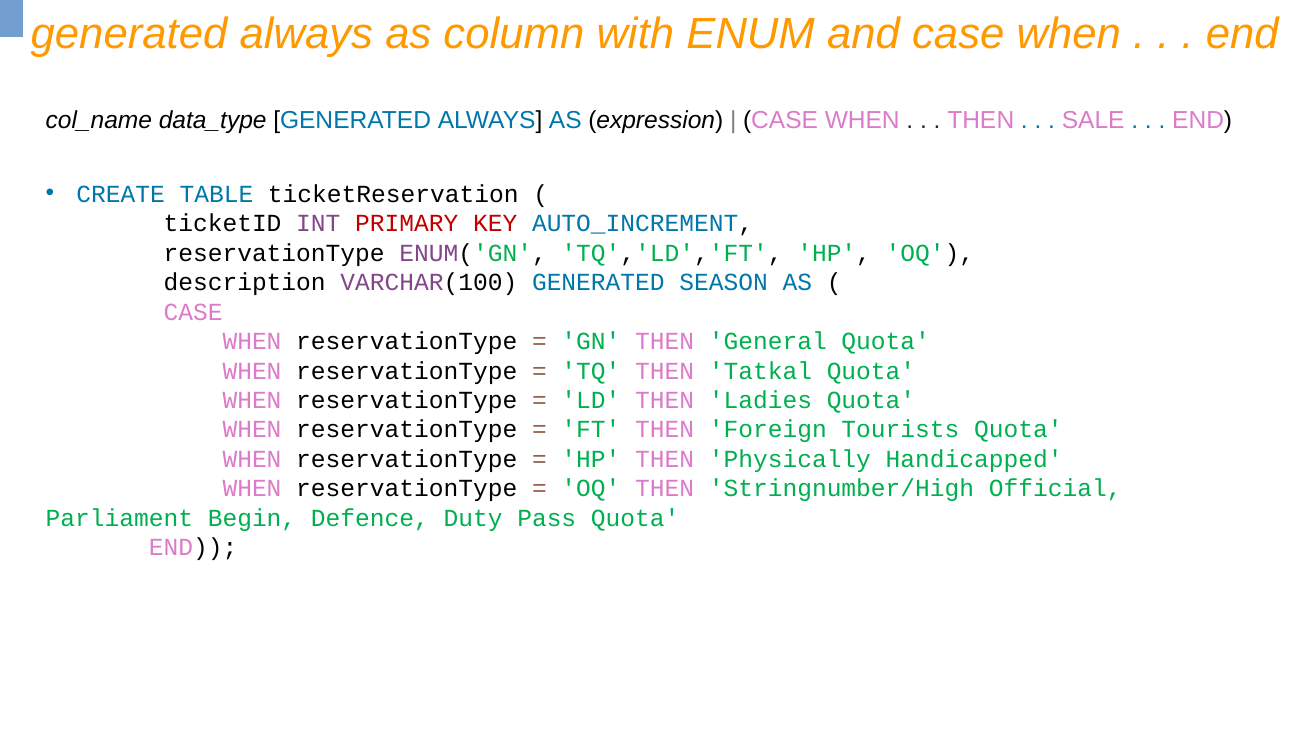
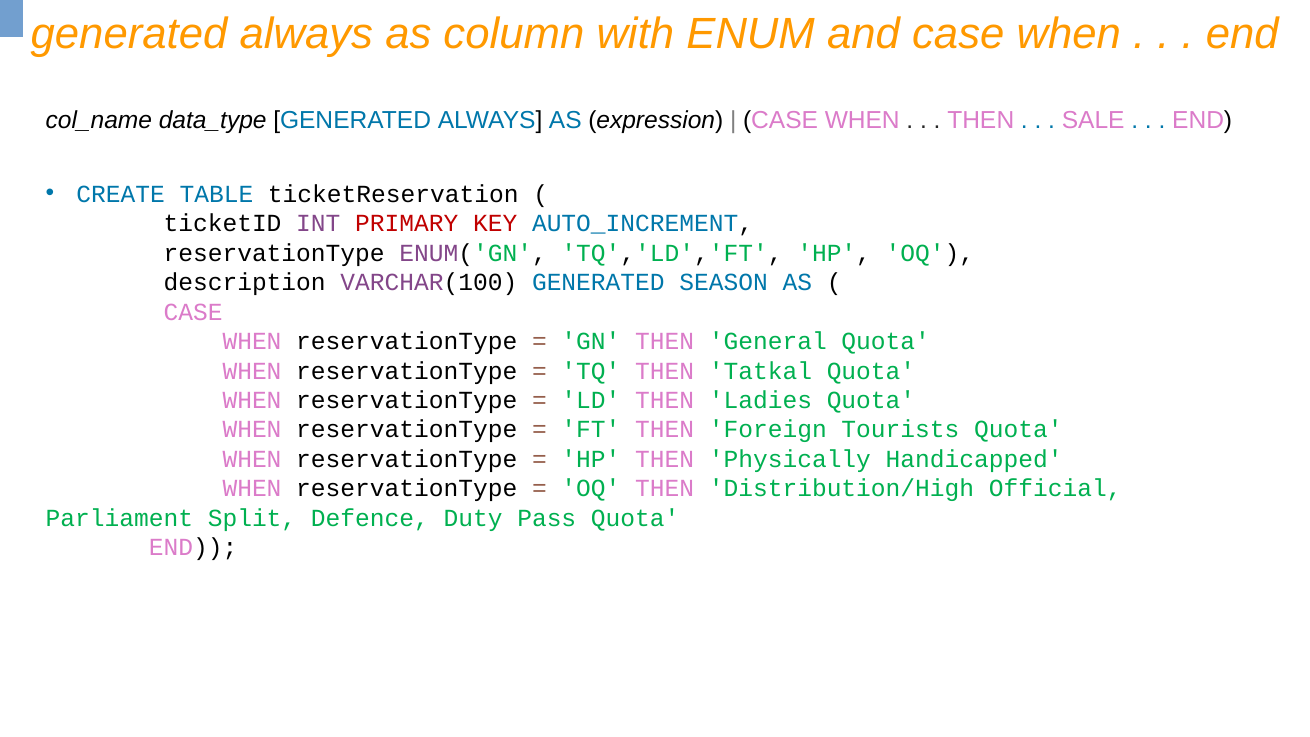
Stringnumber/High: Stringnumber/High -> Distribution/High
Begin: Begin -> Split
